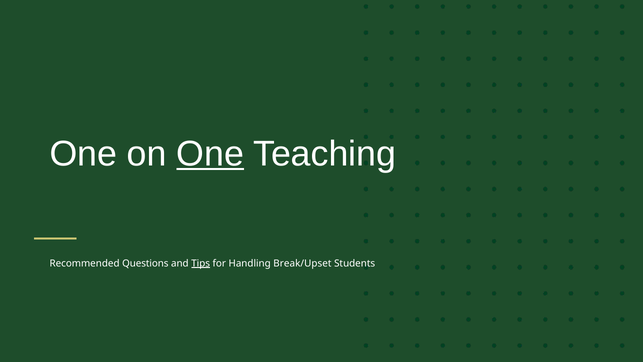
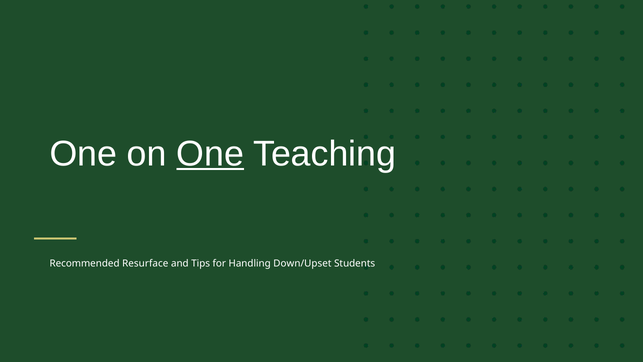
Questions: Questions -> Resurface
Tips underline: present -> none
Break/Upset: Break/Upset -> Down/Upset
